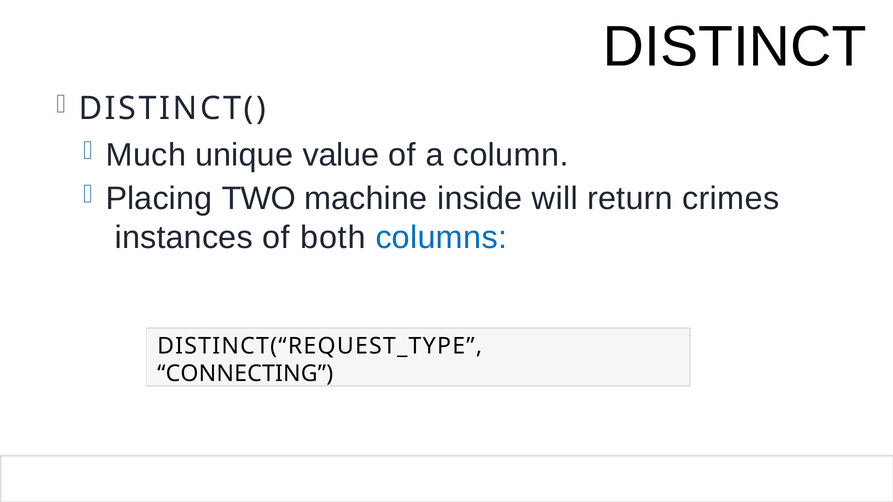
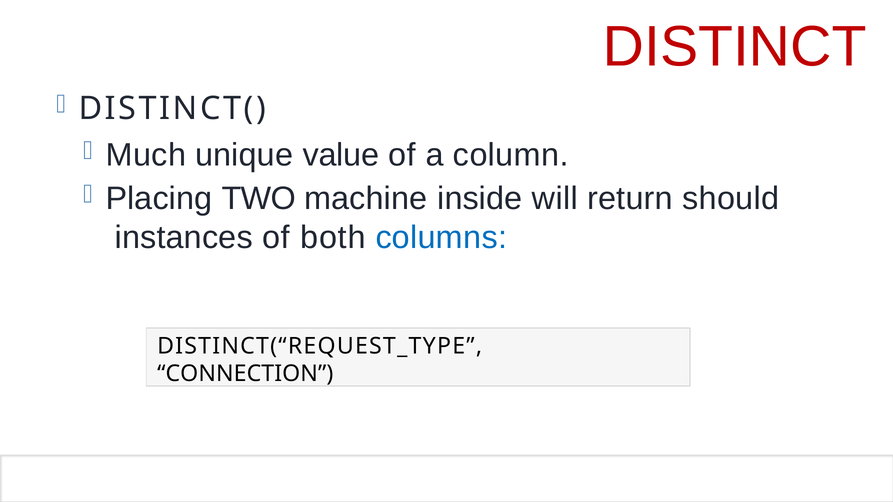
DISTINCT colour: black -> red
crimes: crimes -> should
CONNECTING: CONNECTING -> CONNECTION
